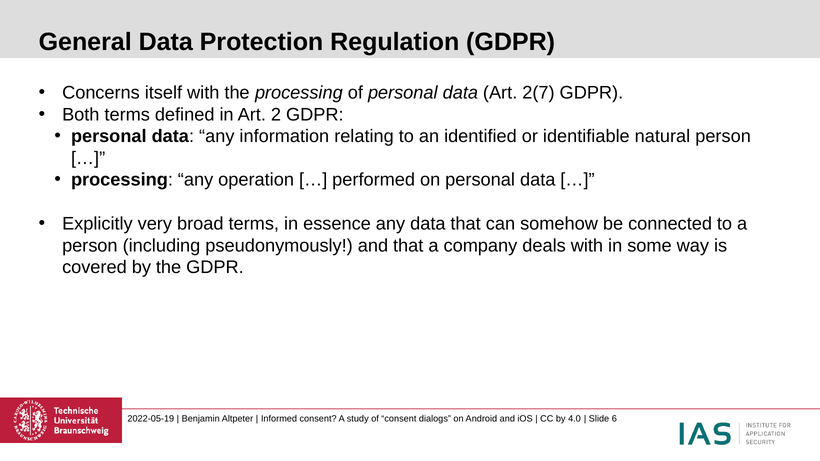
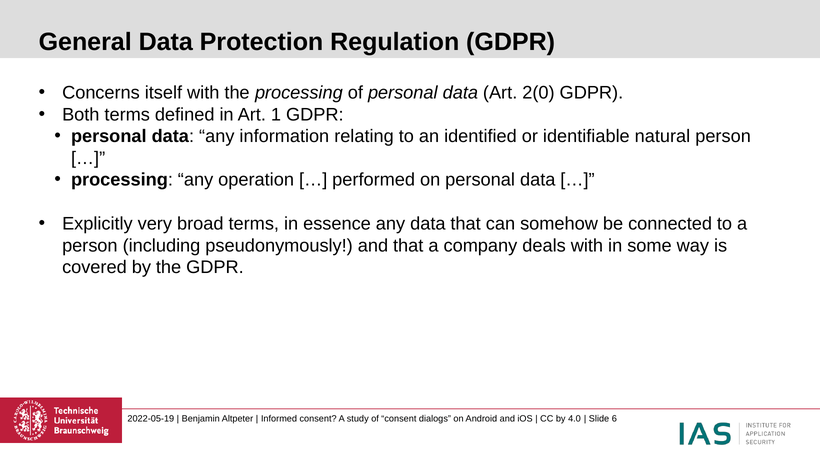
2(7: 2(7 -> 2(0
2: 2 -> 1
